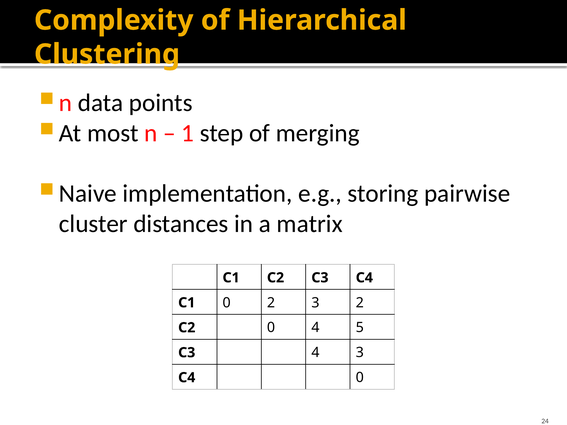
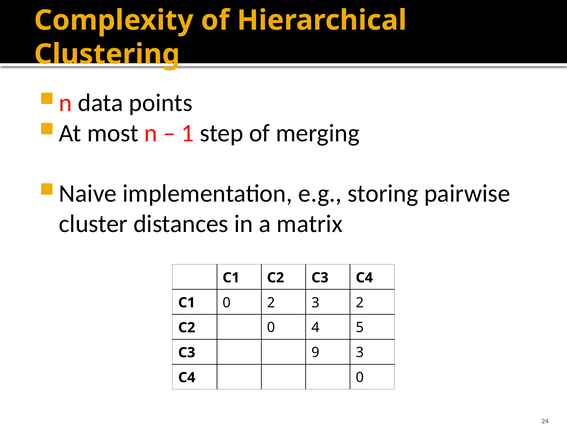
C3 4: 4 -> 9
